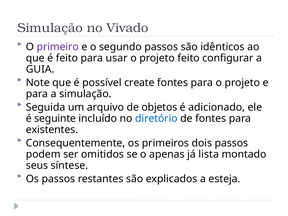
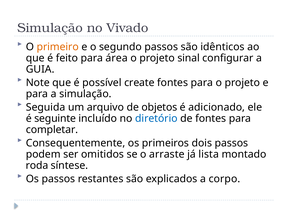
primeiro colour: purple -> orange
usar: usar -> área
projeto feito: feito -> sinal
existentes: existentes -> completar
apenas: apenas -> arraste
seus: seus -> roda
esteja: esteja -> corpo
